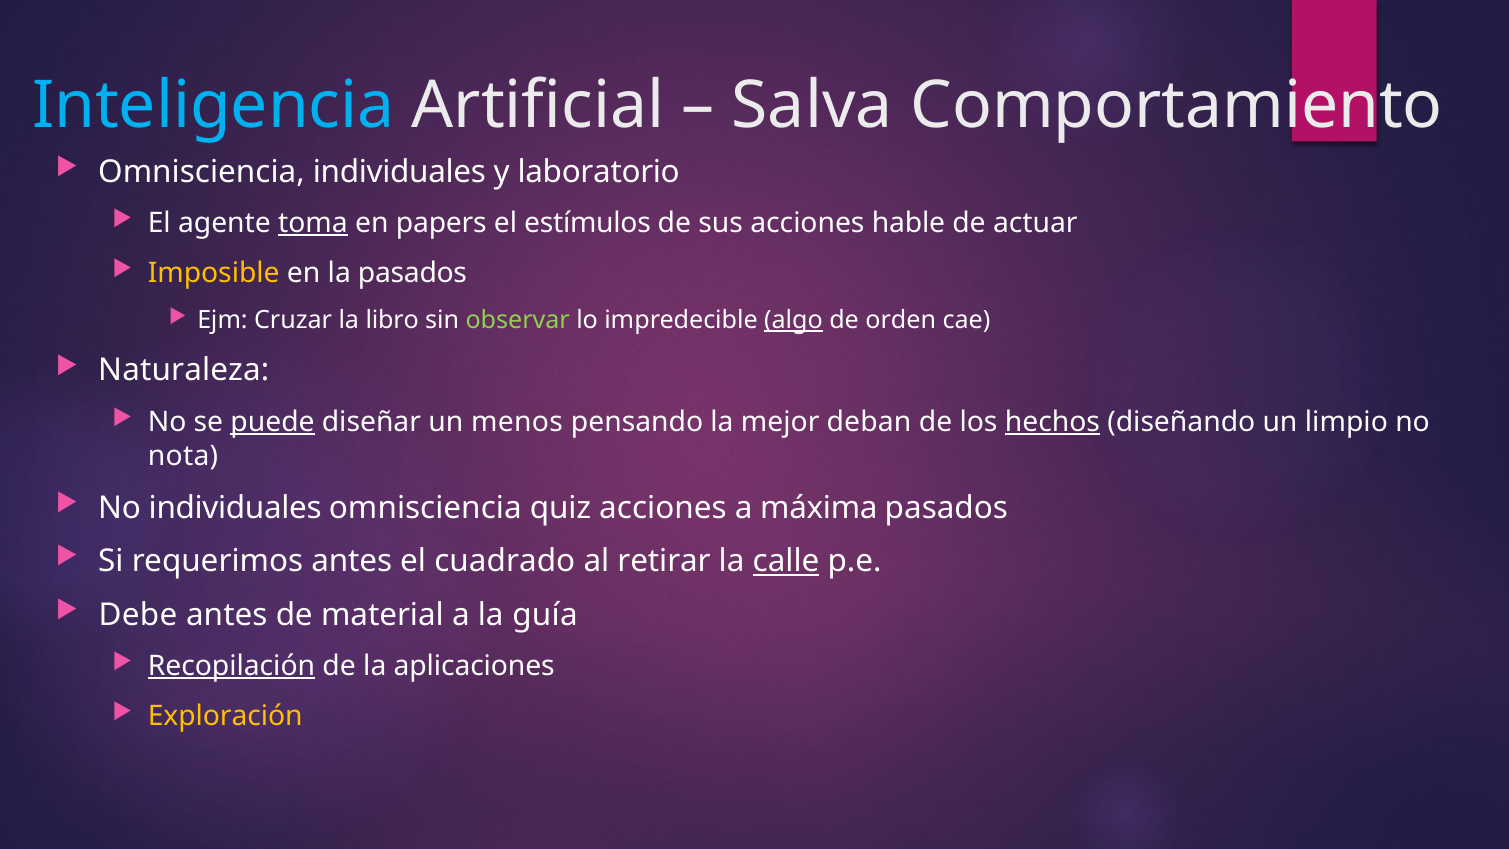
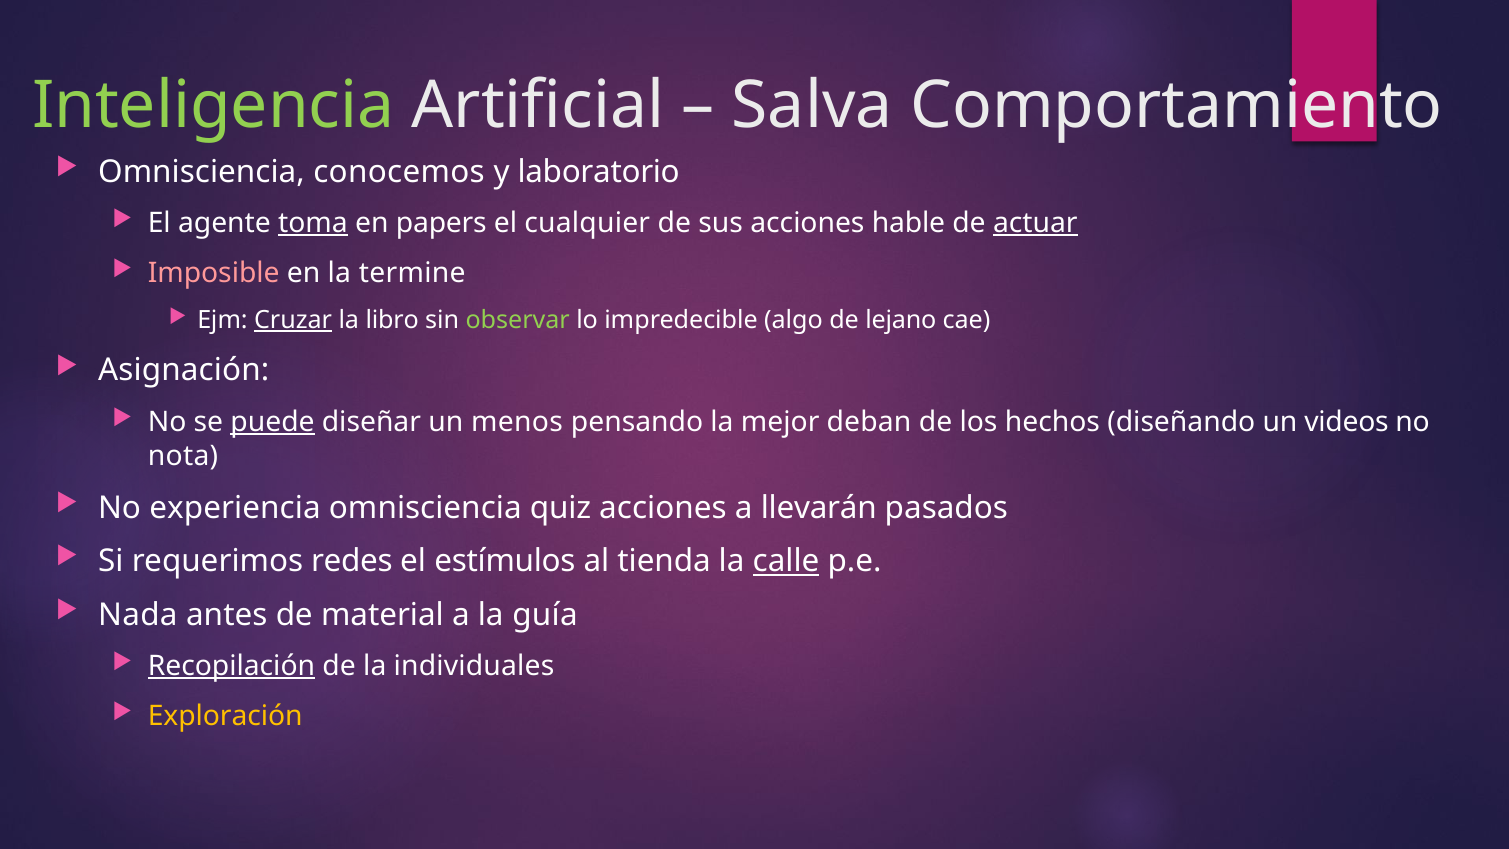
Inteligencia colour: light blue -> light green
Omnisciencia individuales: individuales -> conocemos
estímulos: estímulos -> cualquier
actuar underline: none -> present
Imposible colour: yellow -> pink
la pasados: pasados -> termine
Cruzar underline: none -> present
algo underline: present -> none
orden: orden -> lejano
Naturaleza: Naturaleza -> Asignación
hechos underline: present -> none
limpio: limpio -> videos
No individuales: individuales -> experiencia
máxima: máxima -> llevarán
requerimos antes: antes -> redes
cuadrado: cuadrado -> estímulos
retirar: retirar -> tienda
Debe: Debe -> Nada
aplicaciones: aplicaciones -> individuales
